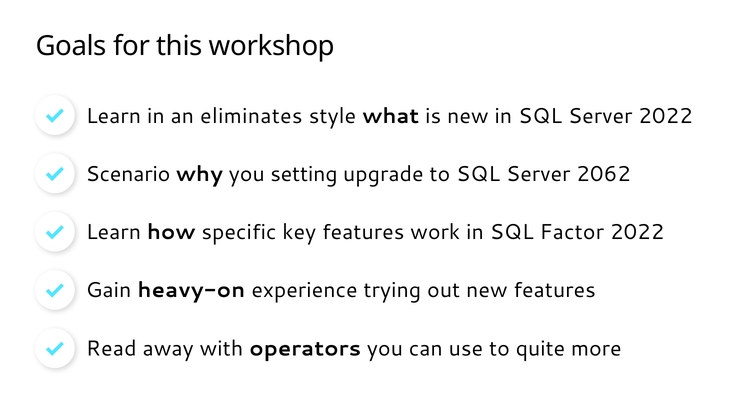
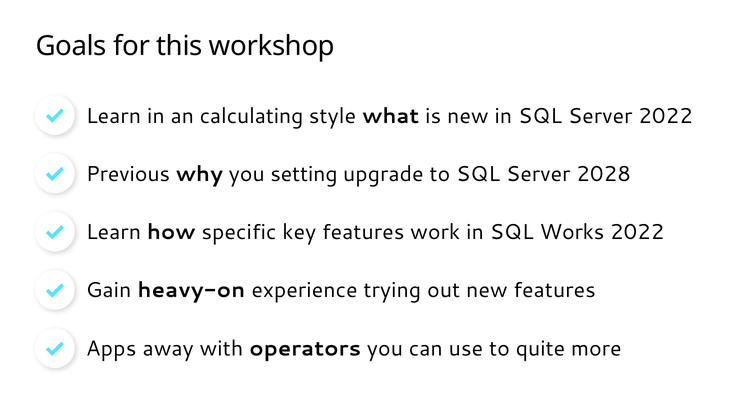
eliminates: eliminates -> calculating
Scenario: Scenario -> Previous
2062: 2062 -> 2028
Factor: Factor -> Works
Read: Read -> Apps
